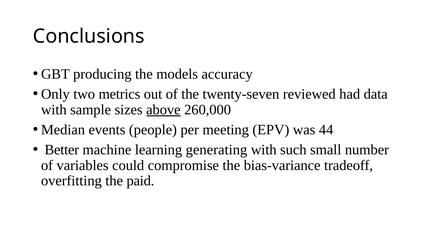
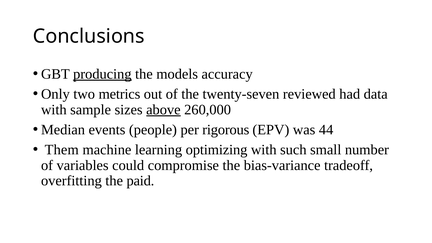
producing underline: none -> present
meeting: meeting -> rigorous
Better: Better -> Them
generating: generating -> optimizing
